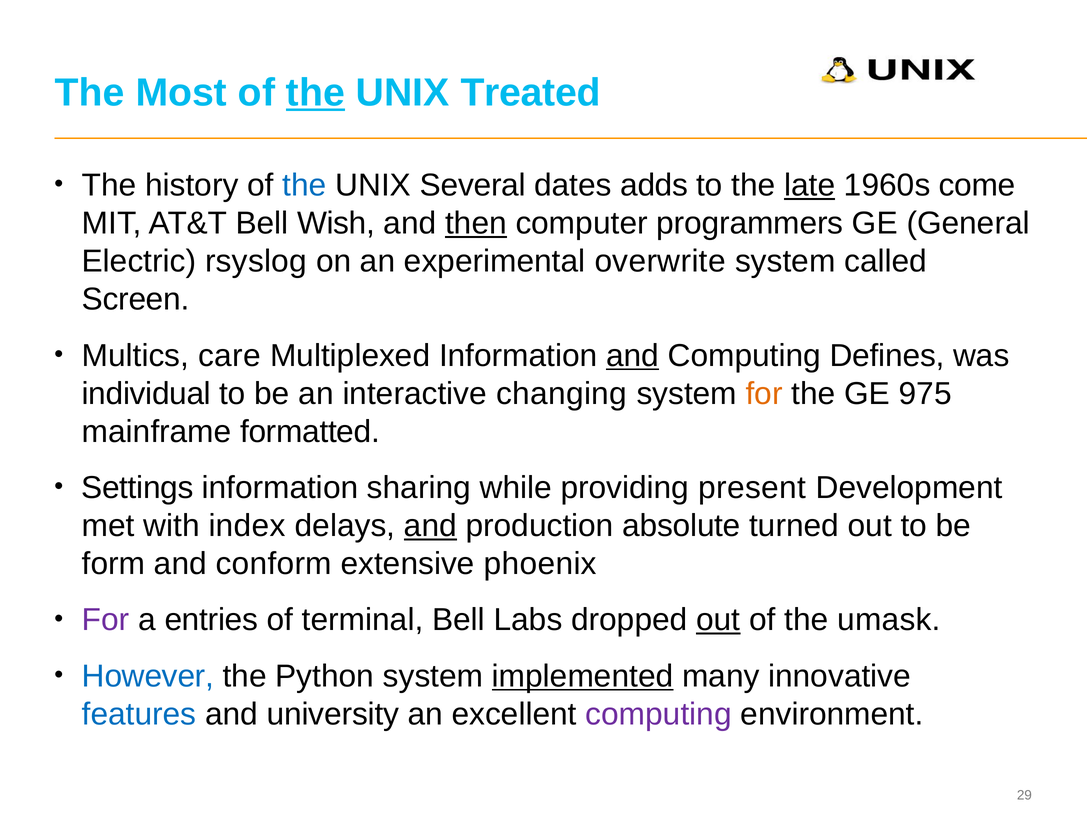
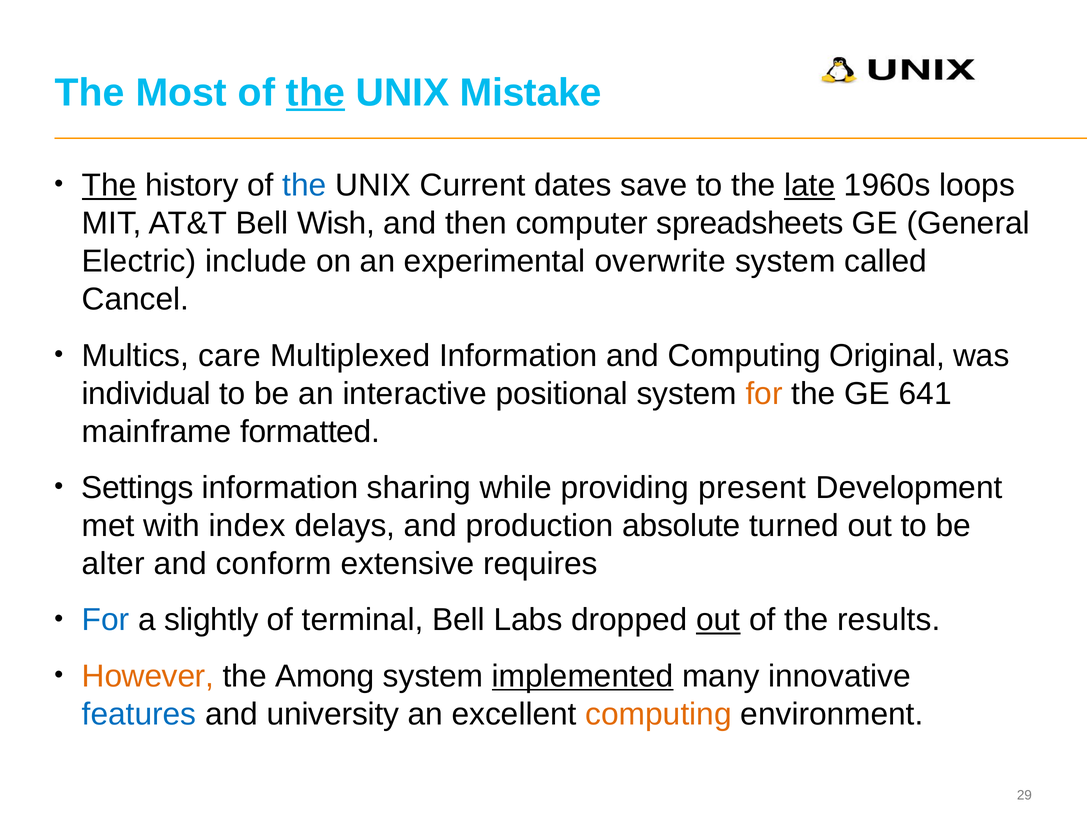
Treated: Treated -> Mistake
The at (109, 185) underline: none -> present
Several: Several -> Current
adds: adds -> save
come: come -> loops
then underline: present -> none
programmers: programmers -> spreadsheets
rsyslog: rsyslog -> include
Screen: Screen -> Cancel
and at (633, 356) underline: present -> none
Defines: Defines -> Original
changing: changing -> positional
975: 975 -> 641
and at (430, 526) underline: present -> none
form: form -> alter
phoenix: phoenix -> requires
For at (106, 620) colour: purple -> blue
entries: entries -> slightly
umask: umask -> results
However colour: blue -> orange
Python: Python -> Among
computing at (659, 714) colour: purple -> orange
